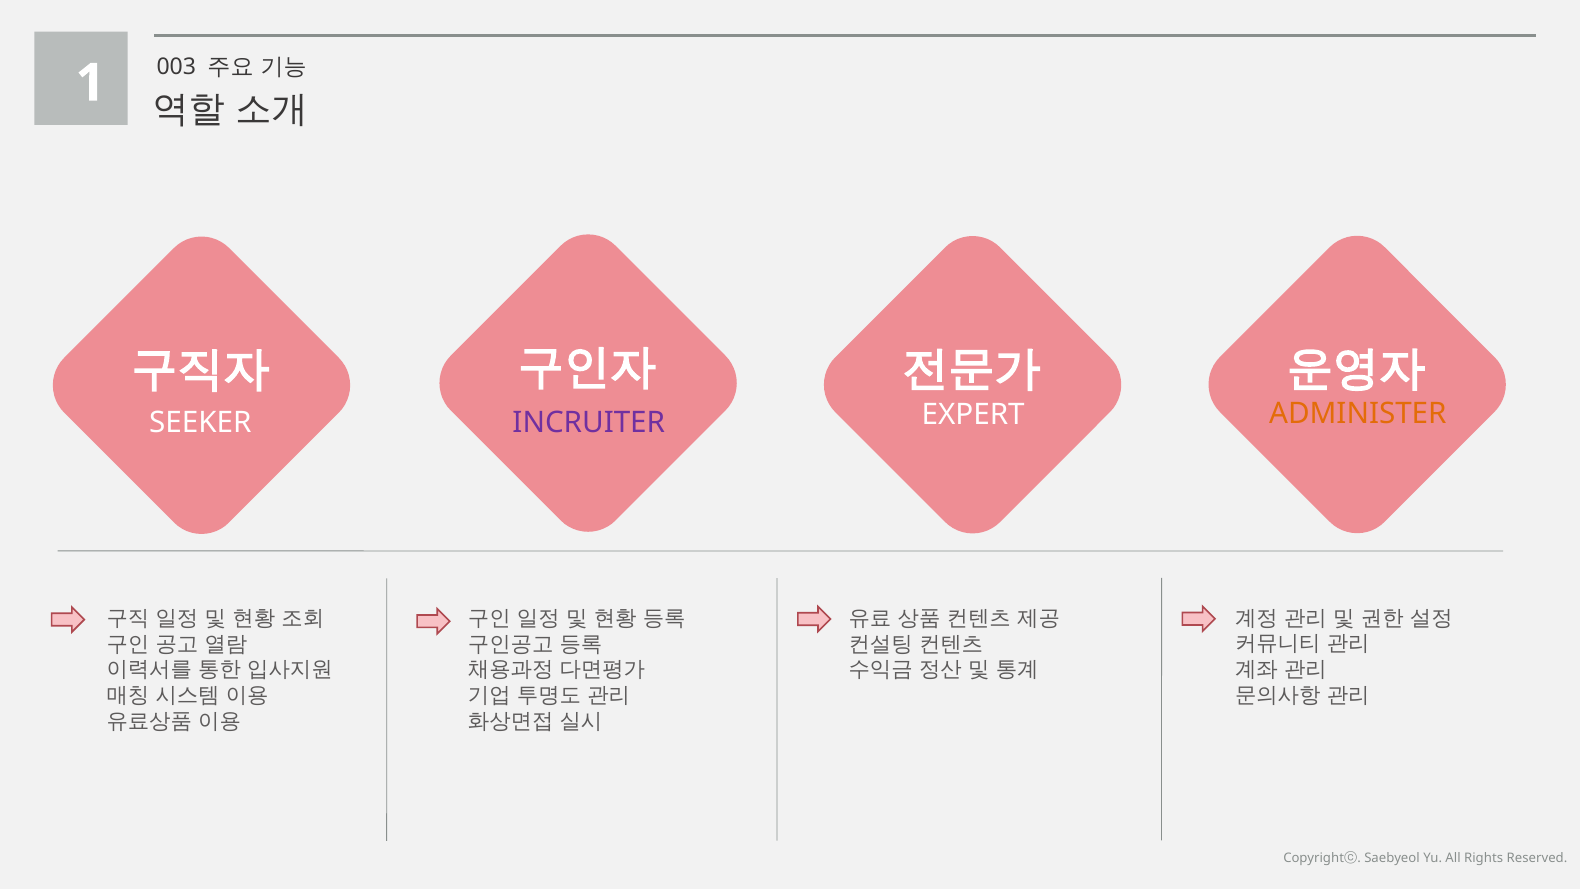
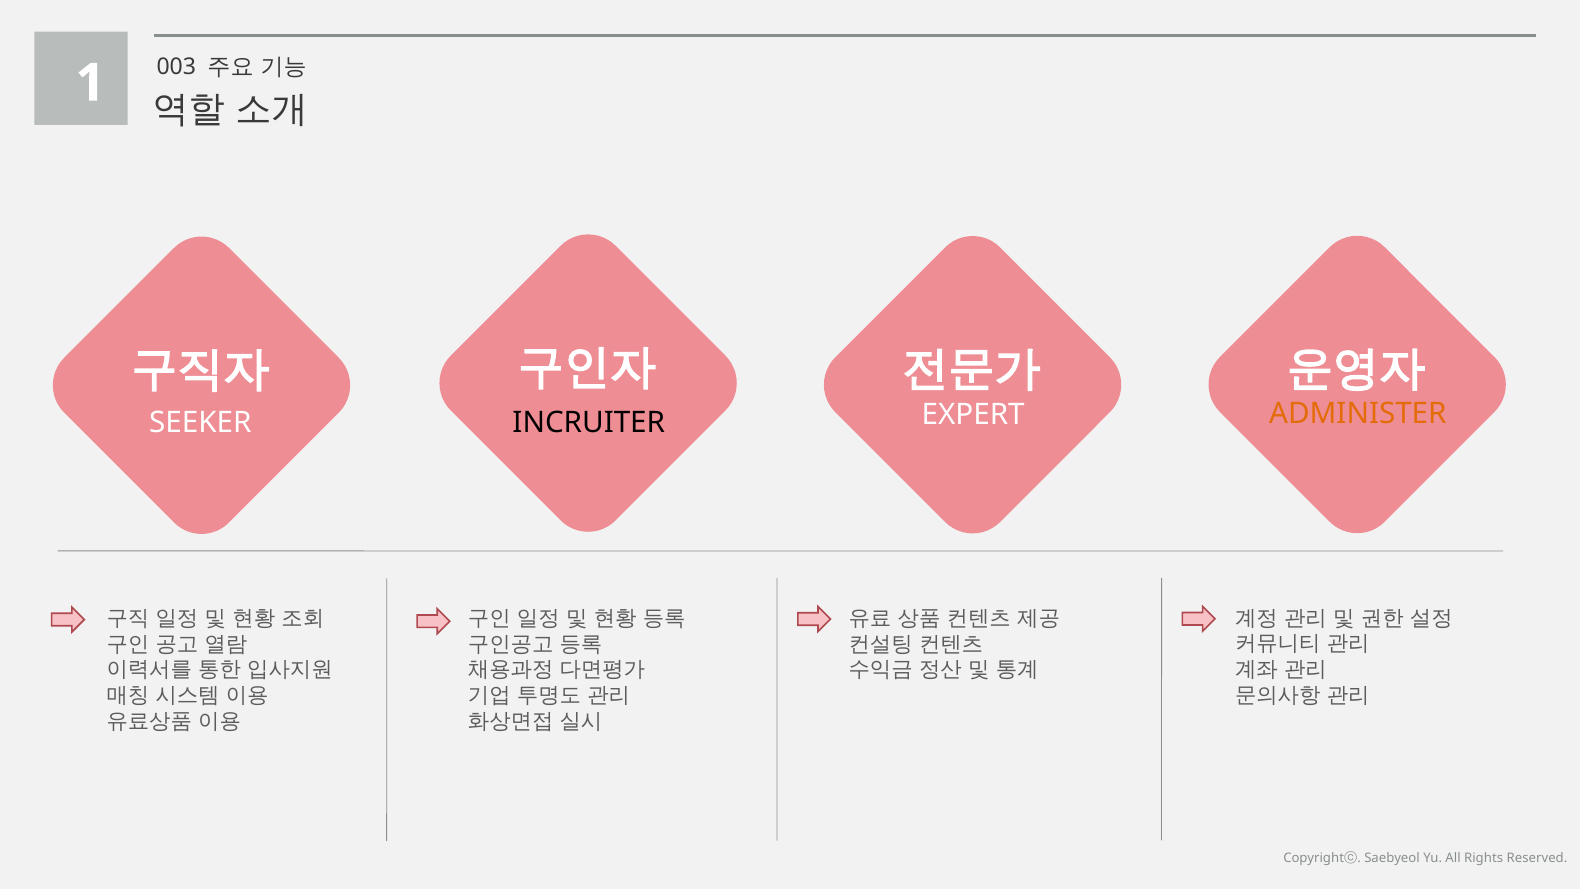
INCRUITER colour: purple -> black
